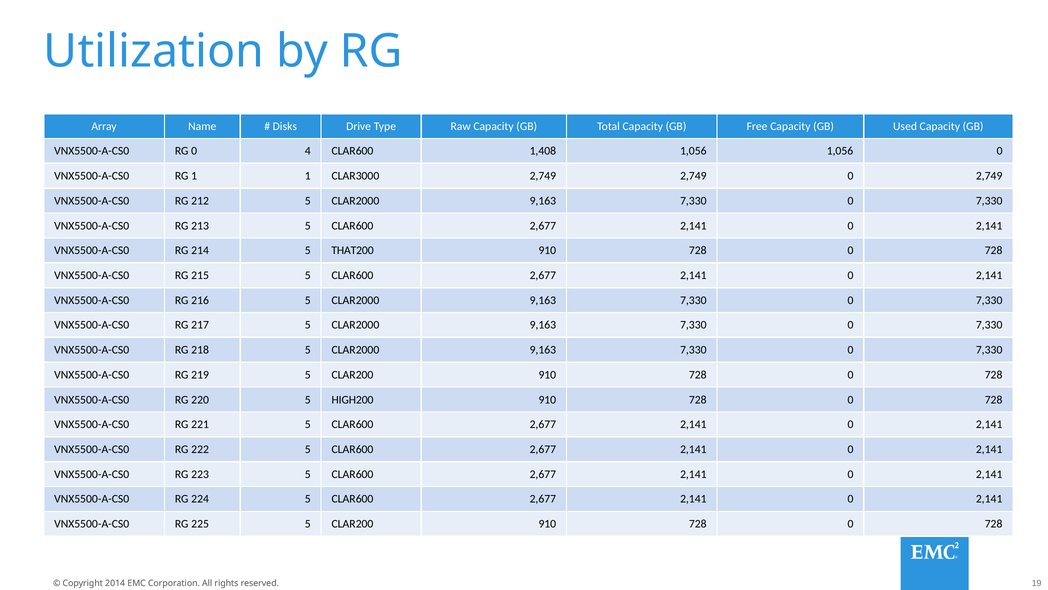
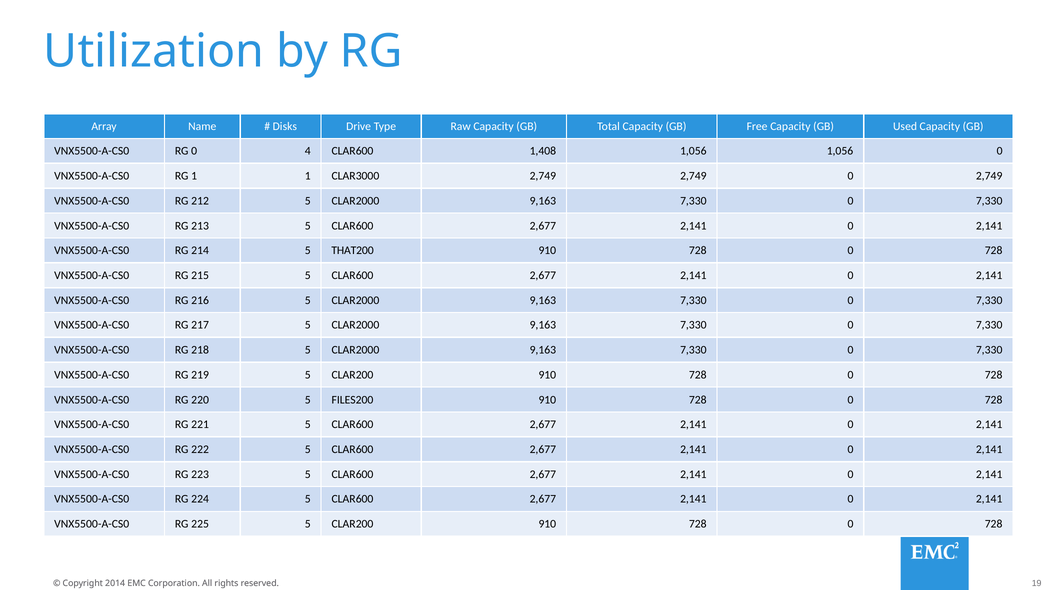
HIGH200: HIGH200 -> FILES200
